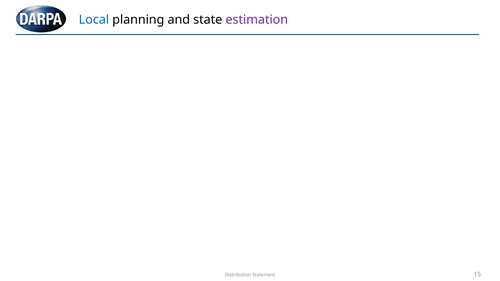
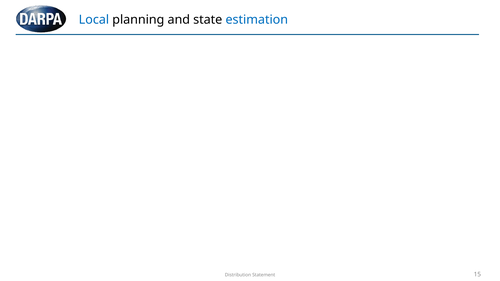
estimation colour: purple -> blue
